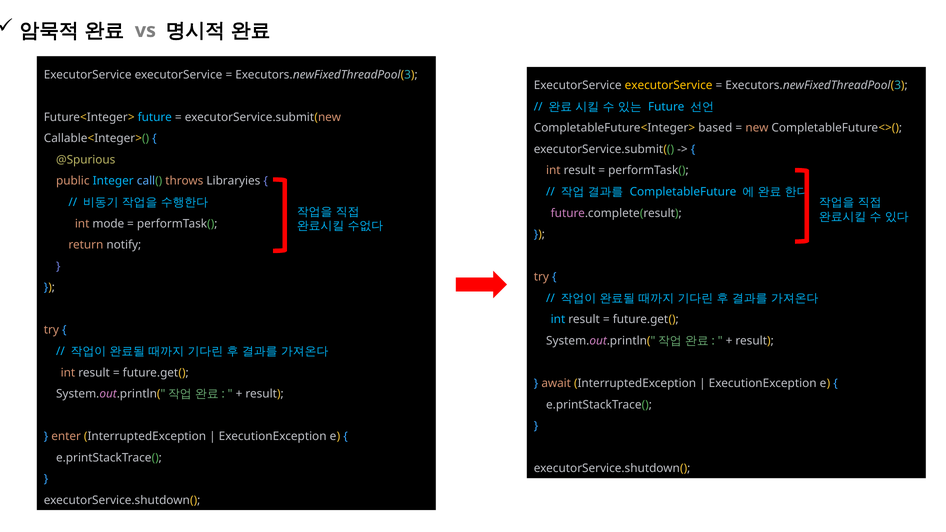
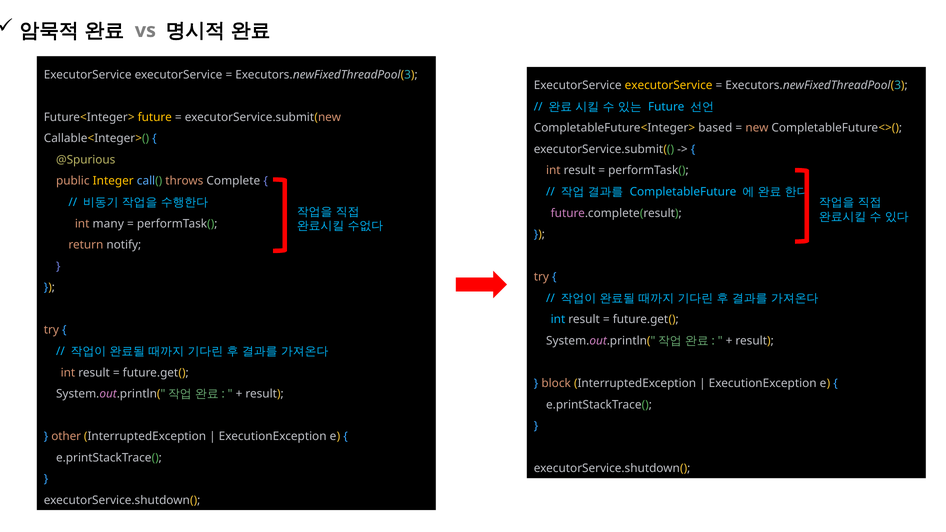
future at (155, 117) colour: light blue -> yellow
Integer colour: light blue -> yellow
Libraryies: Libraryies -> Complete
mode: mode -> many
await: await -> block
enter: enter -> other
